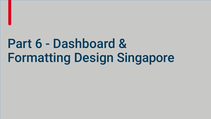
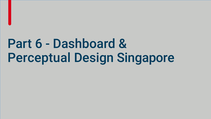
Formatting: Formatting -> Perceptual
